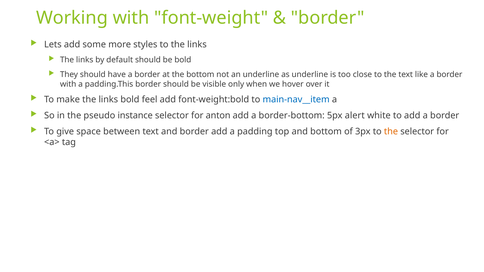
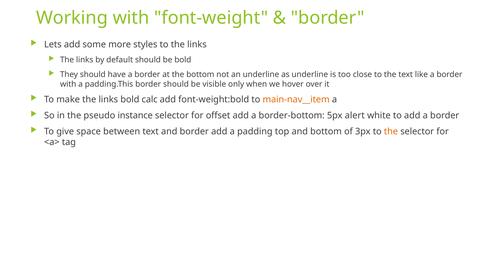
feel: feel -> calc
main-nav__item colour: blue -> orange
anton: anton -> offset
